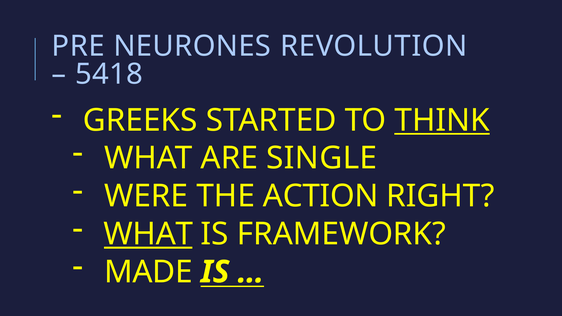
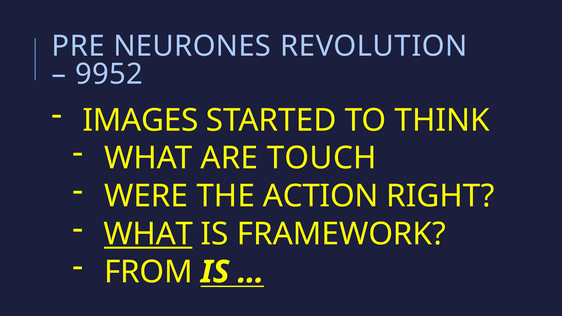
5418: 5418 -> 9952
GREEKS: GREEKS -> IMAGES
THINK underline: present -> none
SINGLE: SINGLE -> TOUCH
MADE: MADE -> FROM
